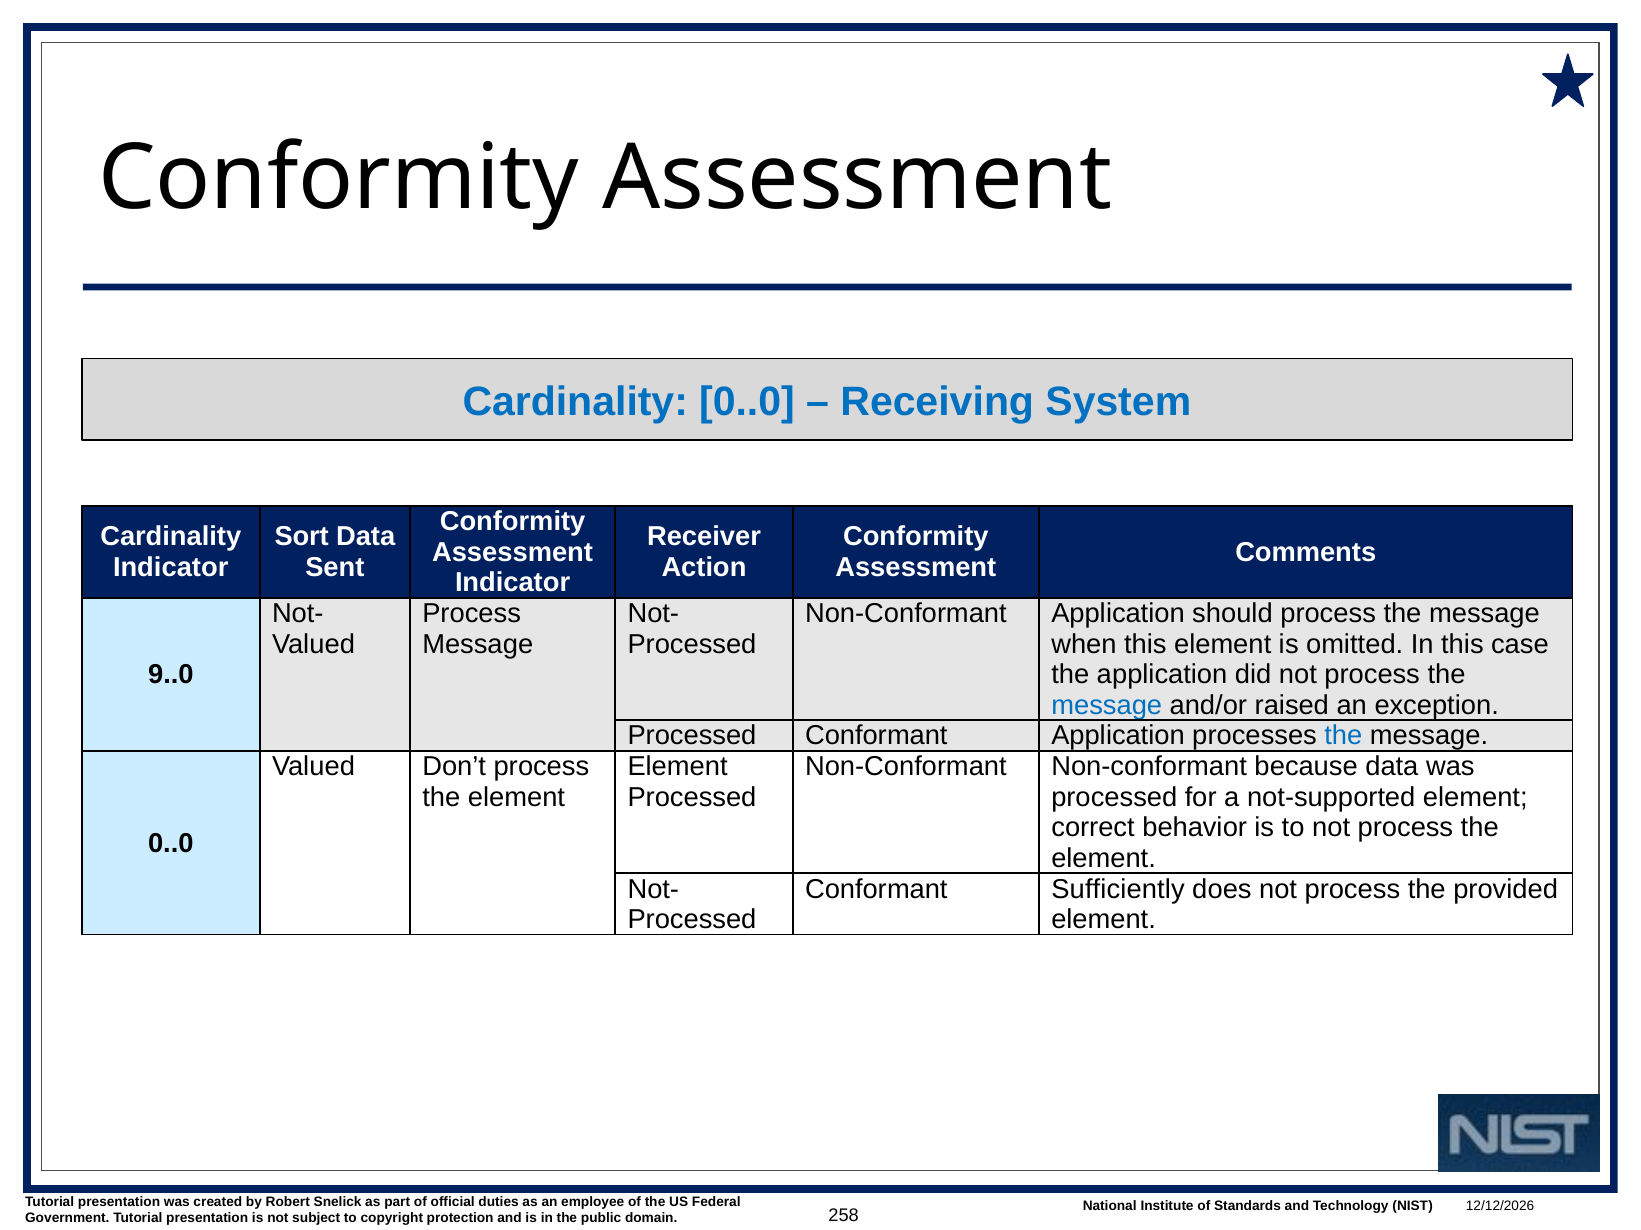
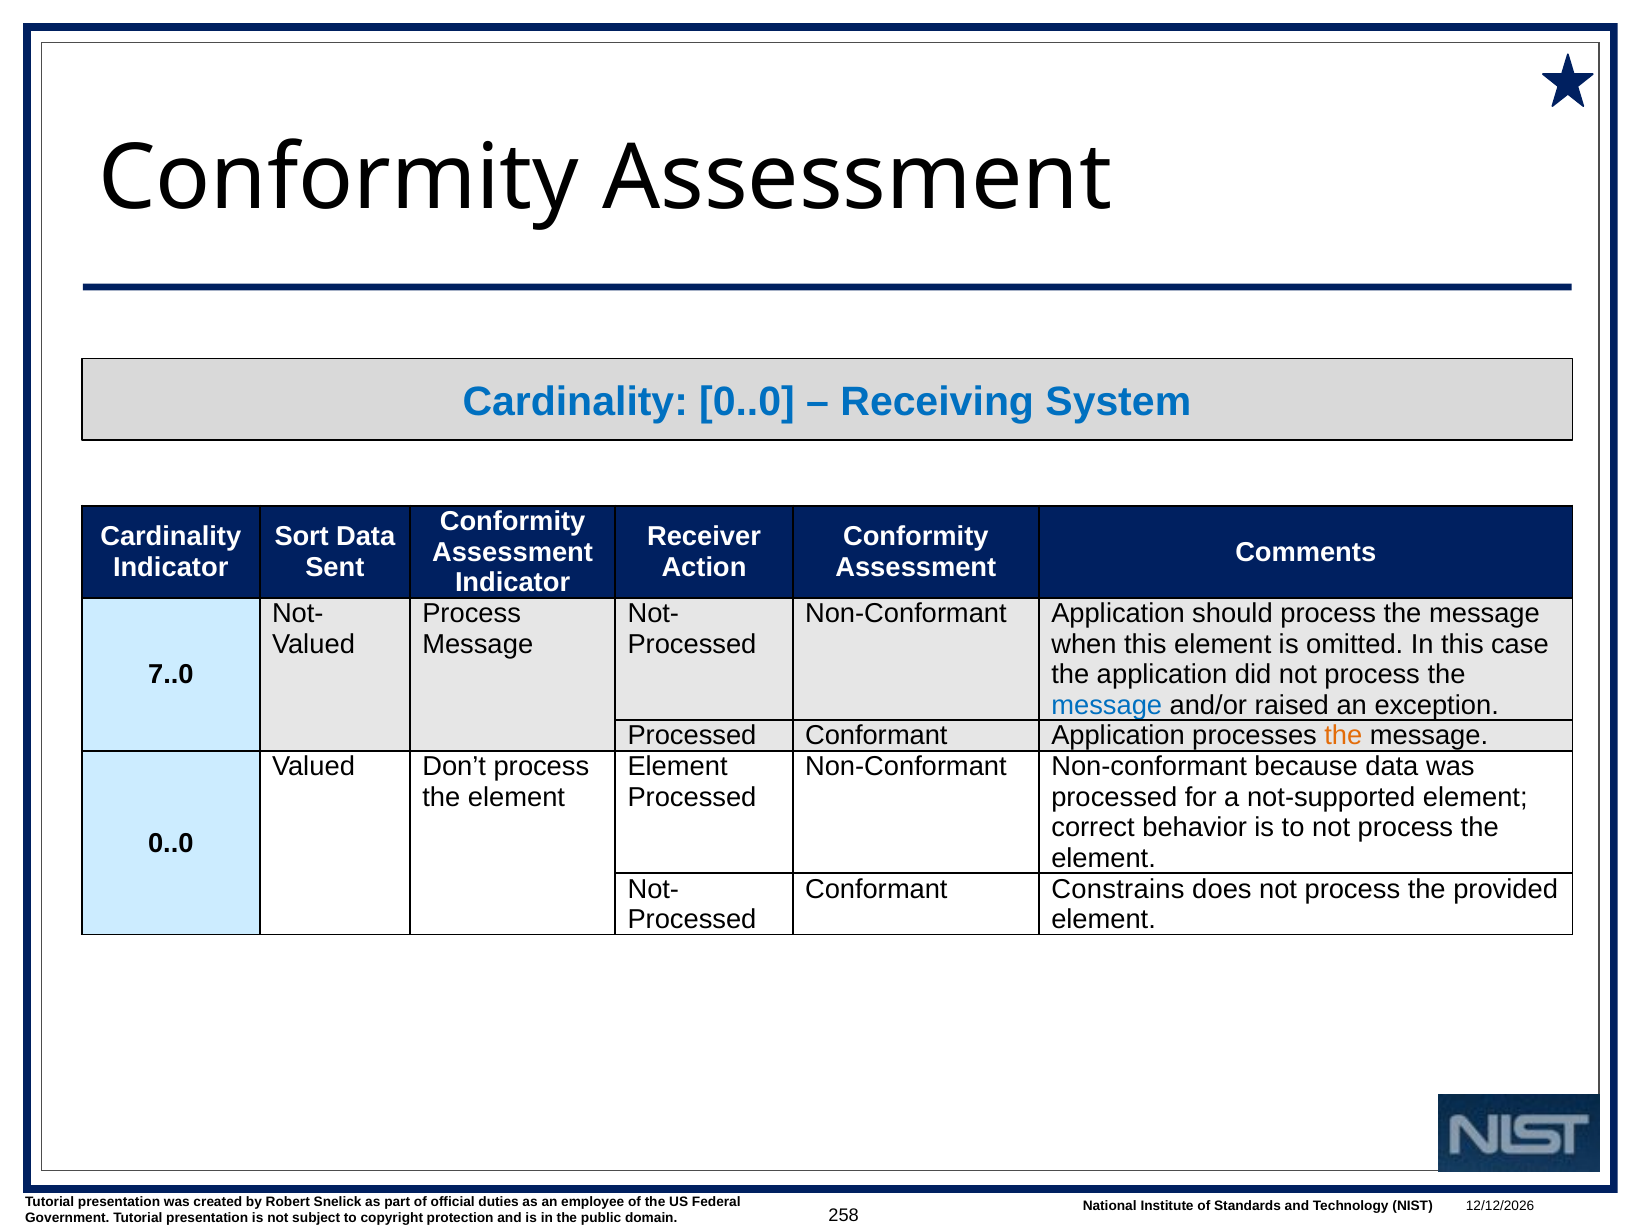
9..0: 9..0 -> 7..0
the at (1343, 736) colour: blue -> orange
Sufficiently: Sufficiently -> Constrains
